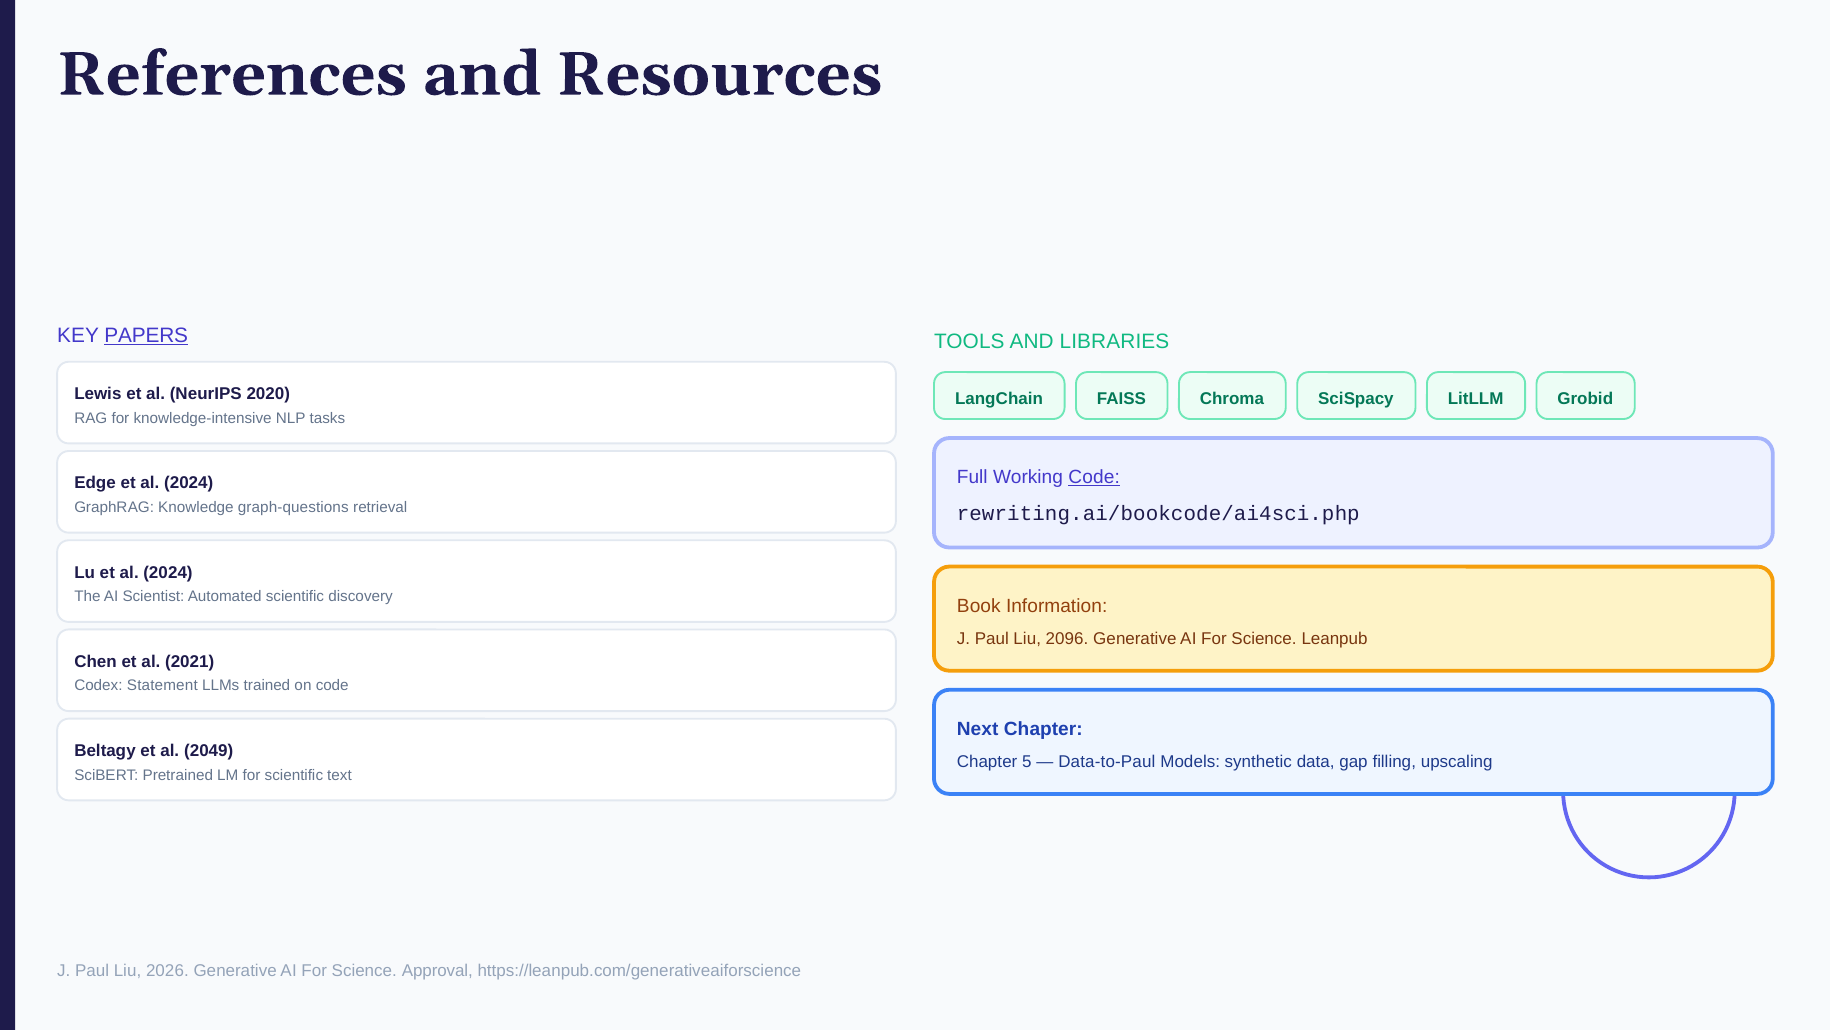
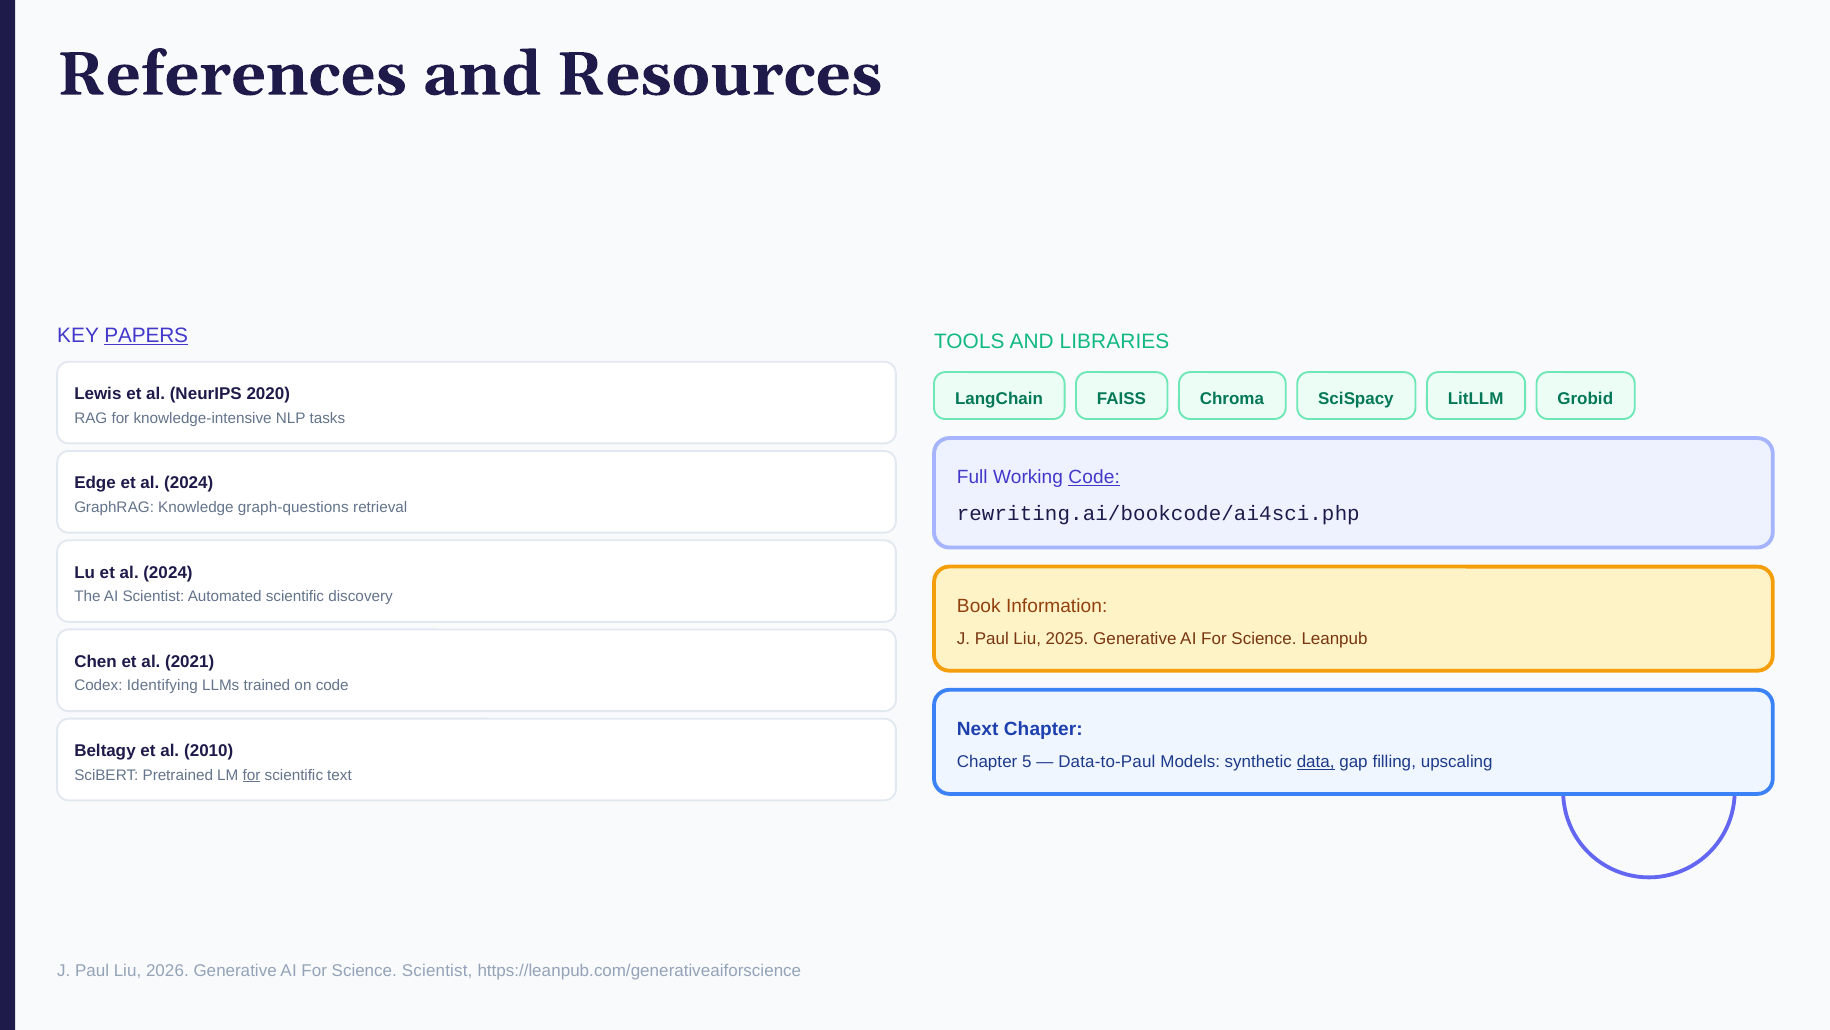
2096: 2096 -> 2025
Statement: Statement -> Identifying
2049: 2049 -> 2010
data underline: none -> present
for at (252, 775) underline: none -> present
Science Approval: Approval -> Scientist
